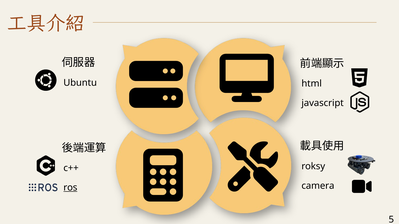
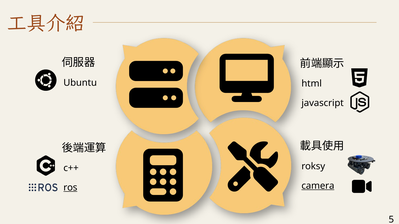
camera underline: none -> present
